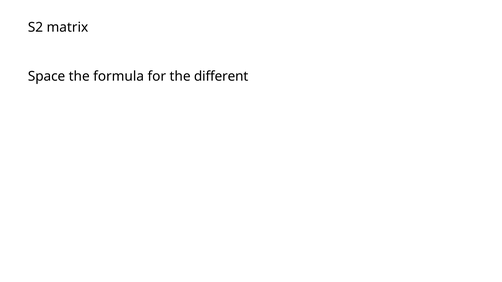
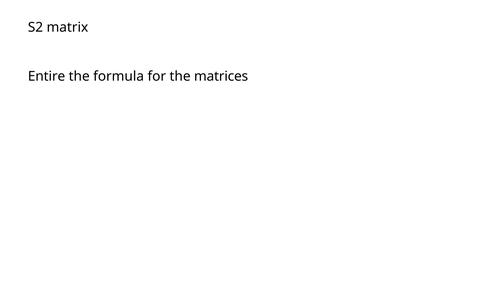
Space: Space -> Entire
different: different -> matrices
